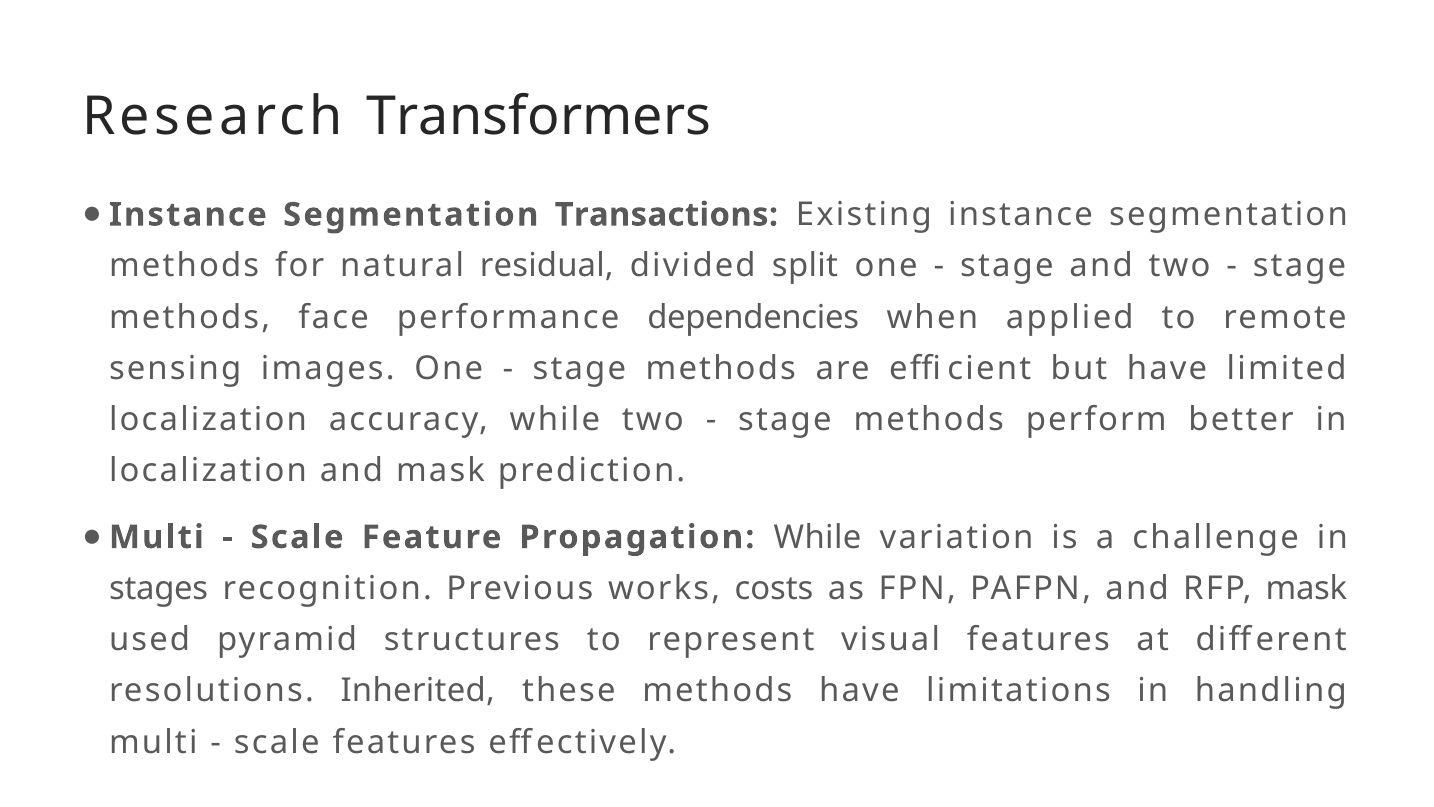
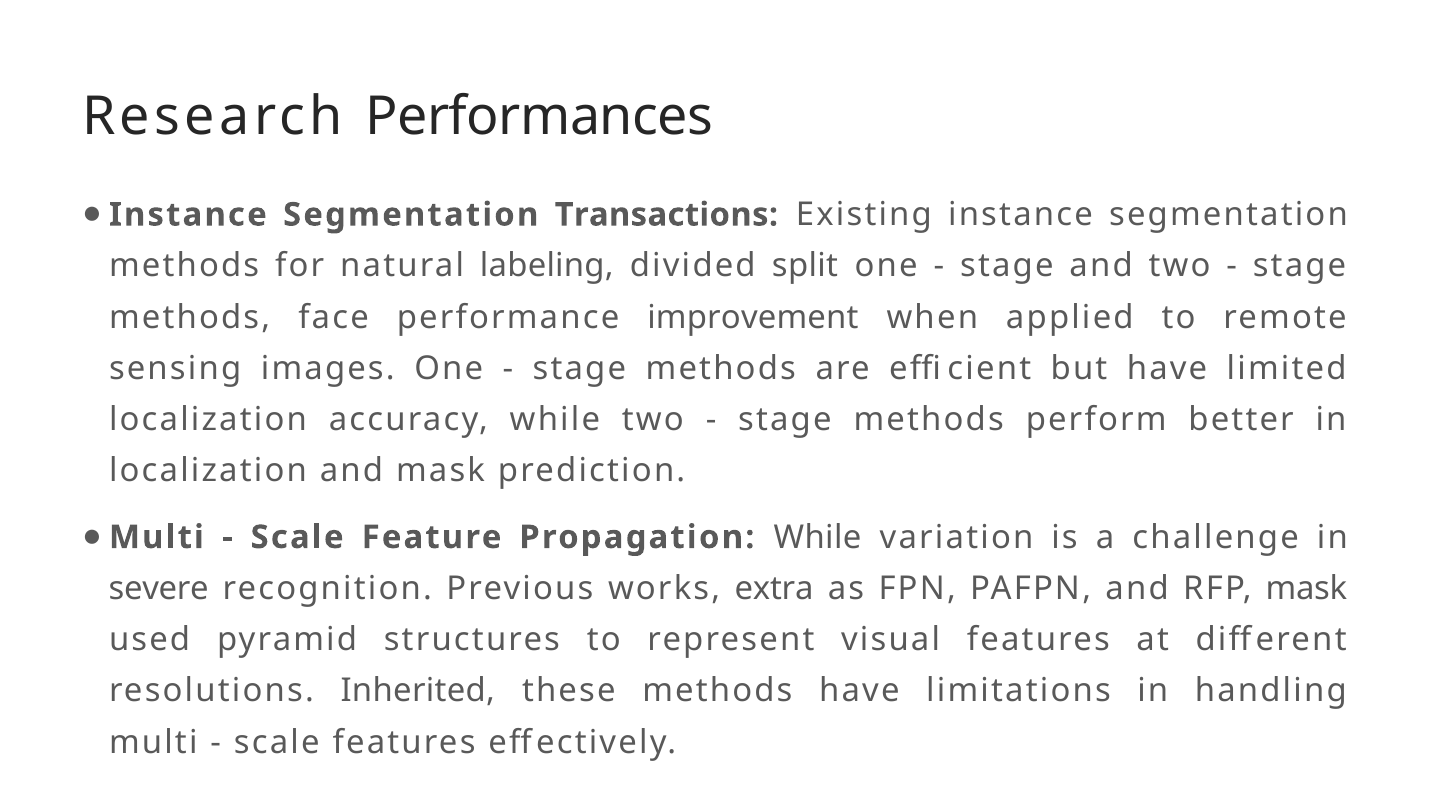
Transformers: Transformers -> Performances
residual: residual -> labeling
dependencies: dependencies -> improvement
stages: stages -> severe
costs: costs -> extra
